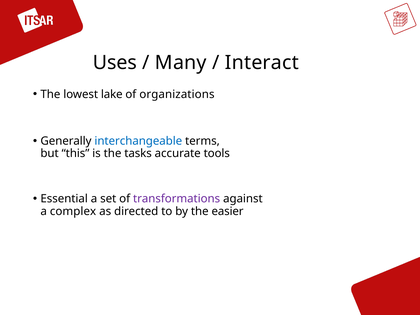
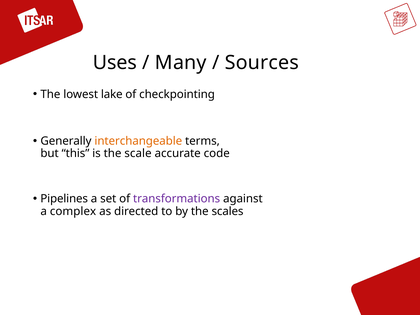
Interact: Interact -> Sources
organizations: organizations -> checkpointing
interchangeable colour: blue -> orange
tasks: tasks -> scale
tools: tools -> code
Essential: Essential -> Pipelines
easier: easier -> scales
